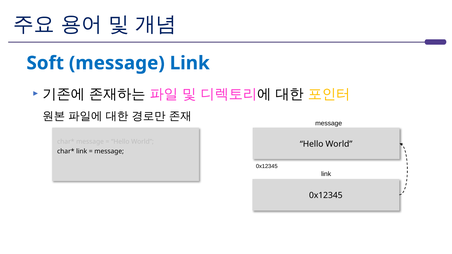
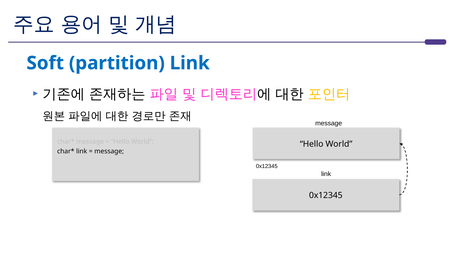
Soft message: message -> partition
